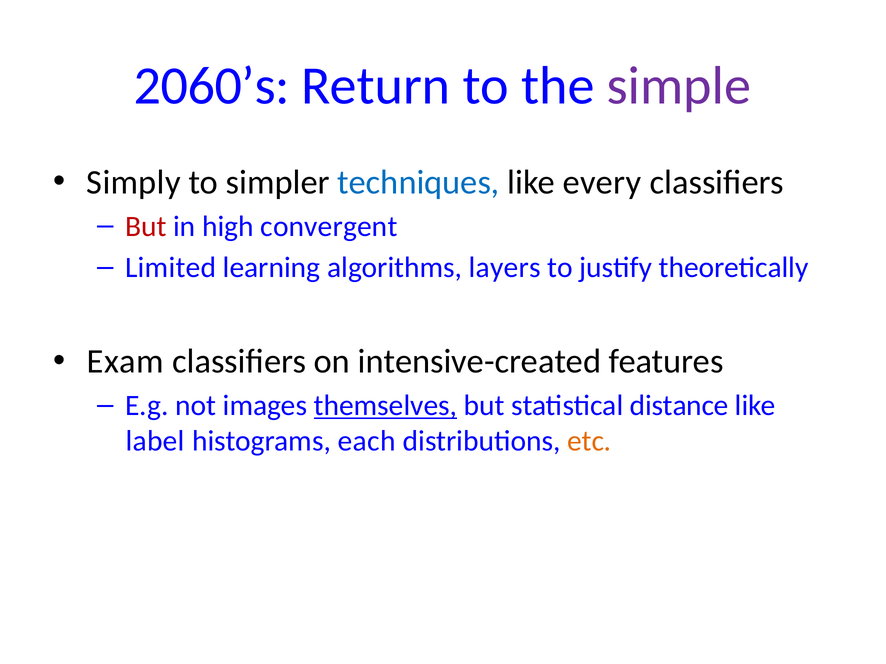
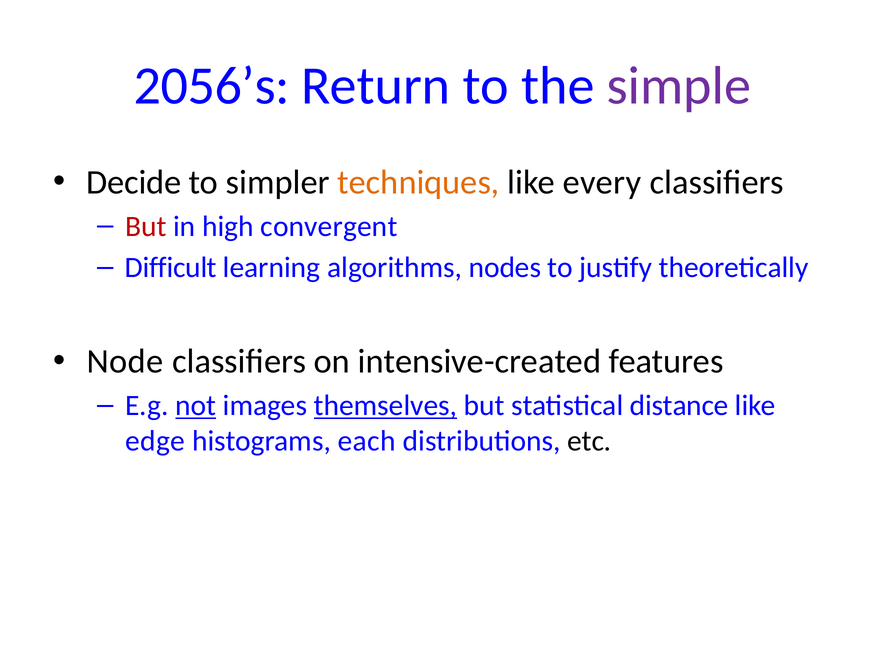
2060’s: 2060’s -> 2056’s
Simply: Simply -> Decide
techniques colour: blue -> orange
Limited: Limited -> Difficult
layers: layers -> nodes
Exam: Exam -> Node
not underline: none -> present
label: label -> edge
etc colour: orange -> black
